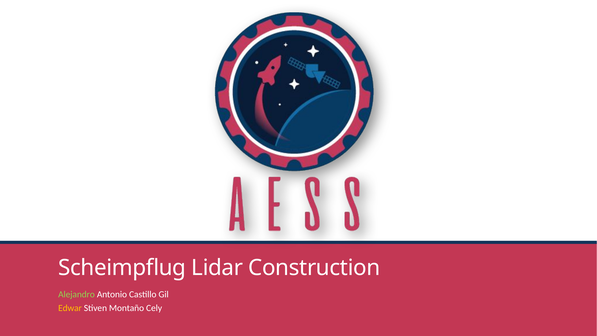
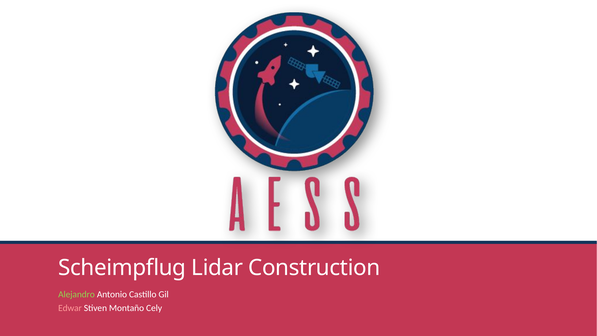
Edwar colour: yellow -> pink
